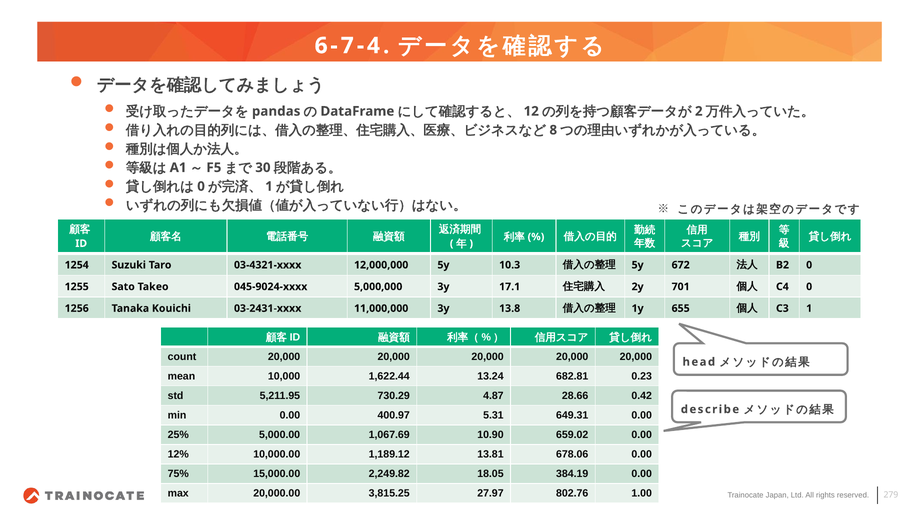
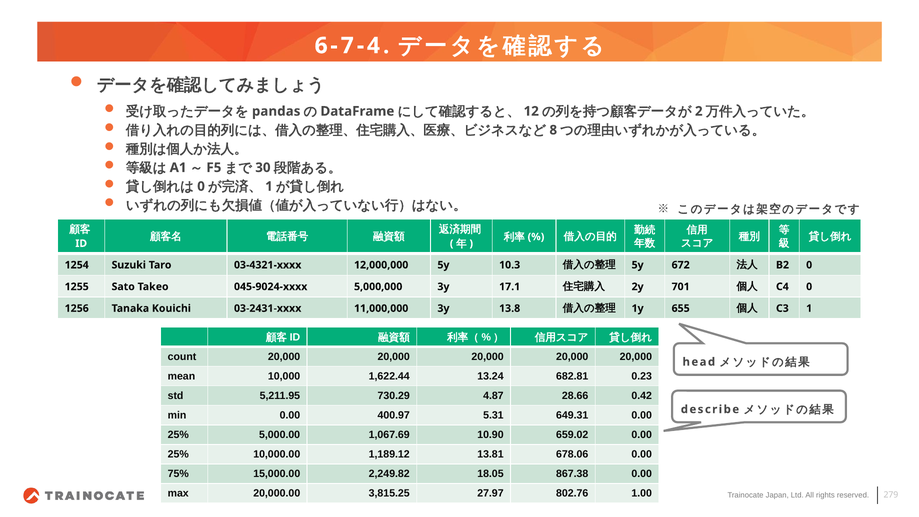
12% at (178, 454): 12% -> 25%
384.19: 384.19 -> 867.38
